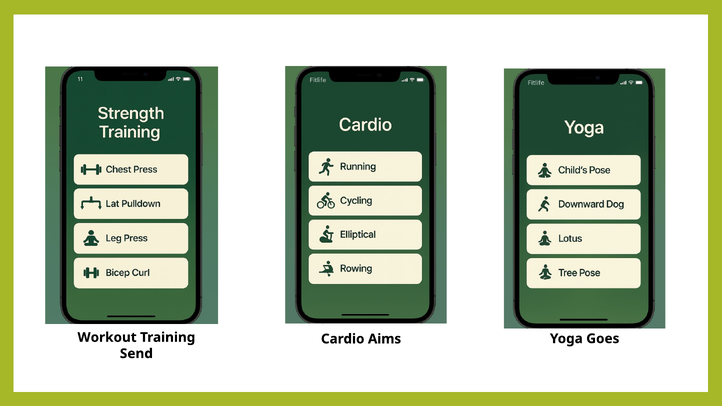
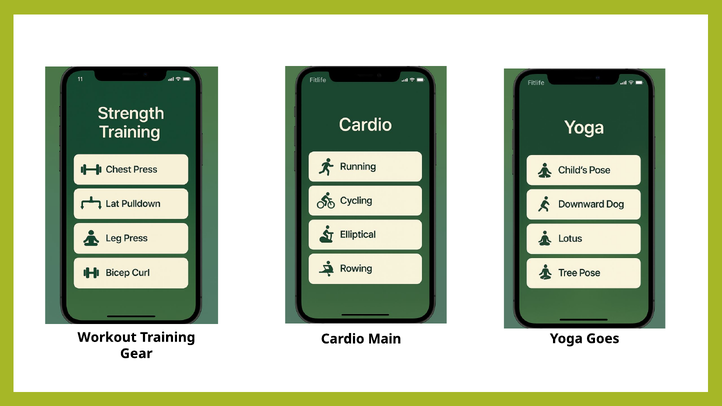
Aims: Aims -> Main
Send: Send -> Gear
